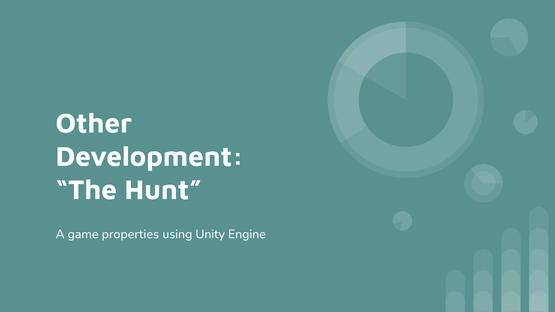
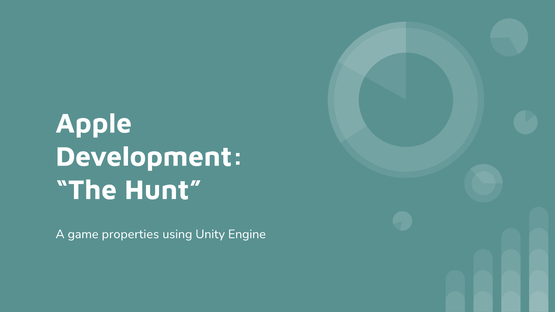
Other: Other -> Apple
